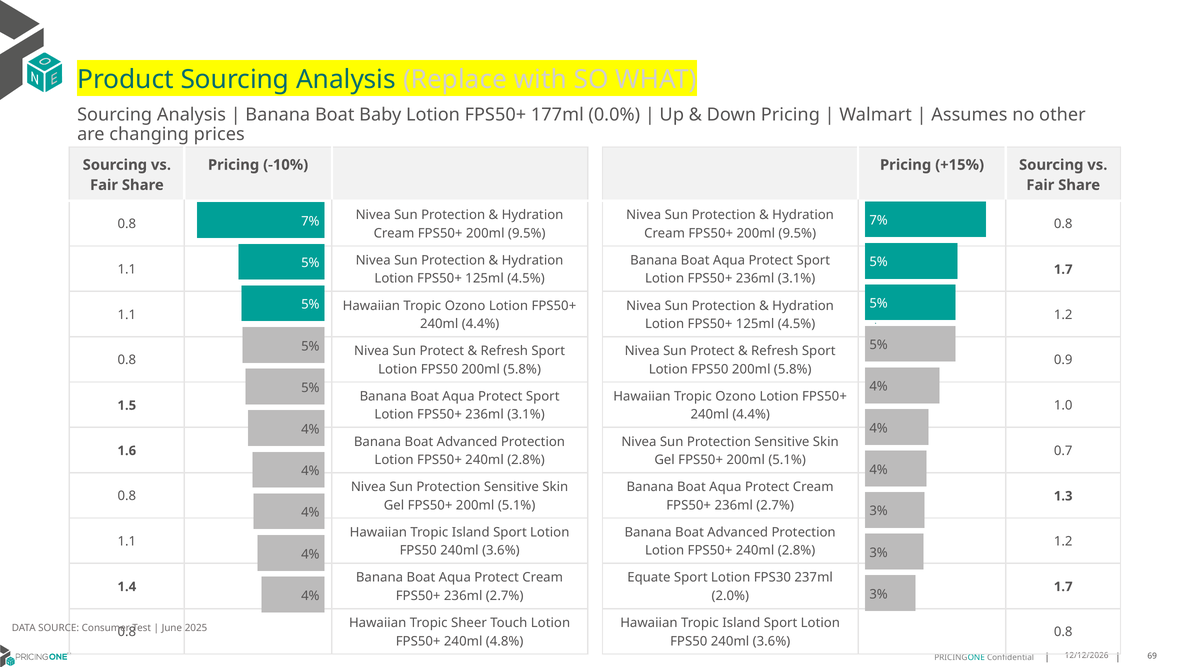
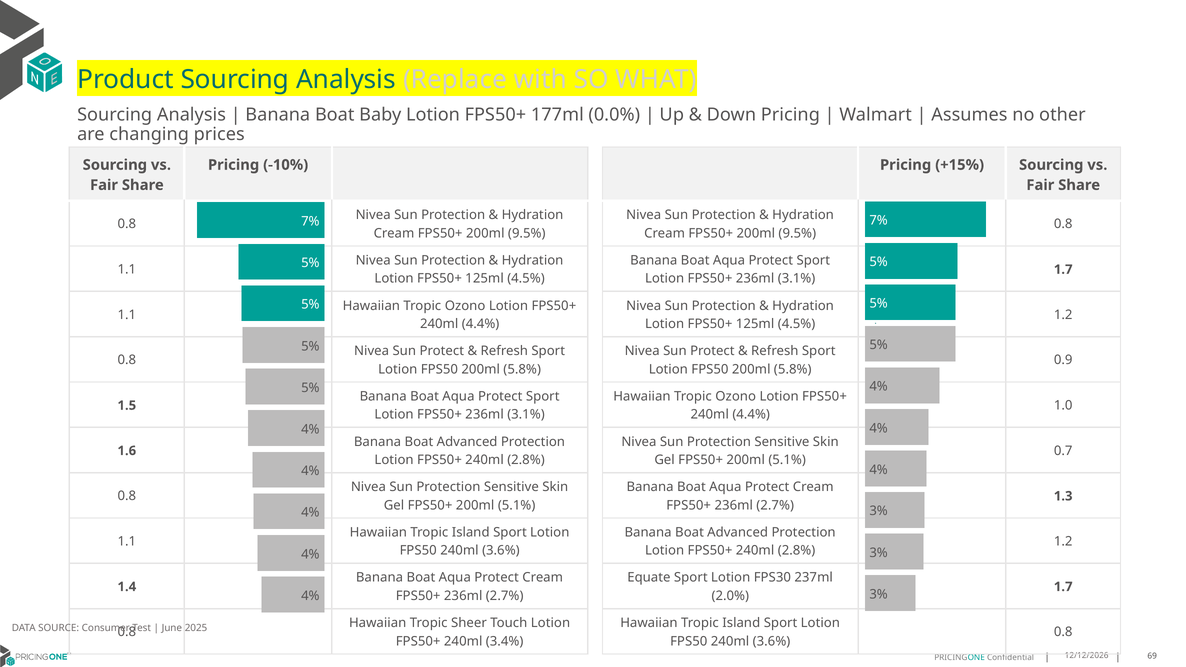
4.8%: 4.8% -> 3.4%
